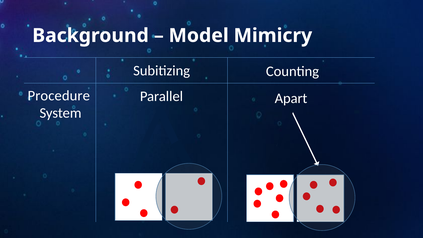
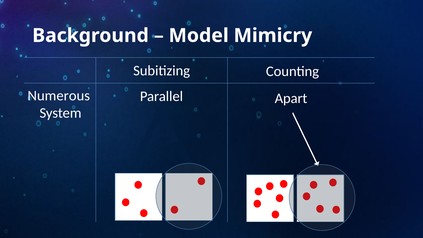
Procedure: Procedure -> Numerous
